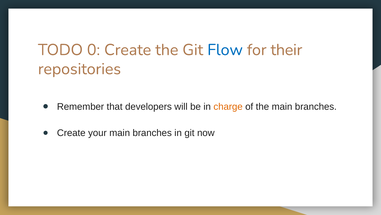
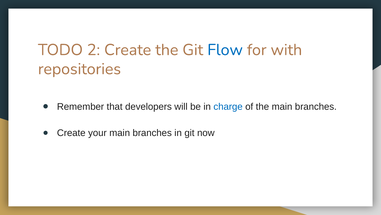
0: 0 -> 2
their: their -> with
charge colour: orange -> blue
